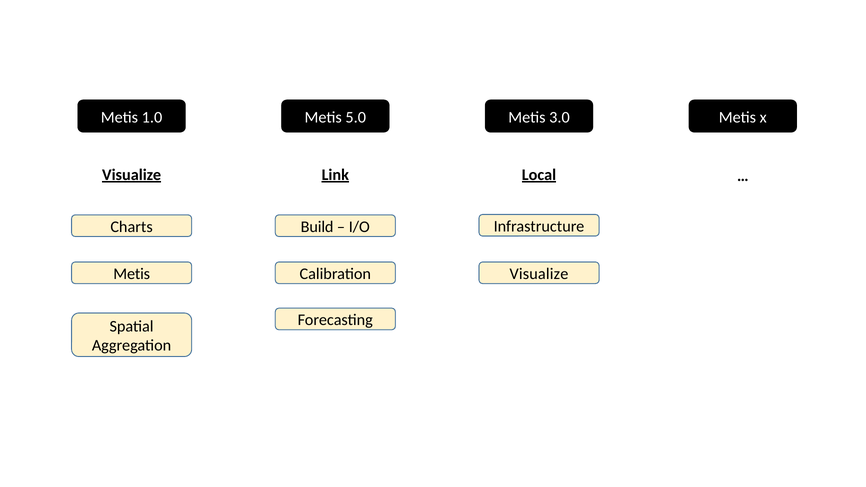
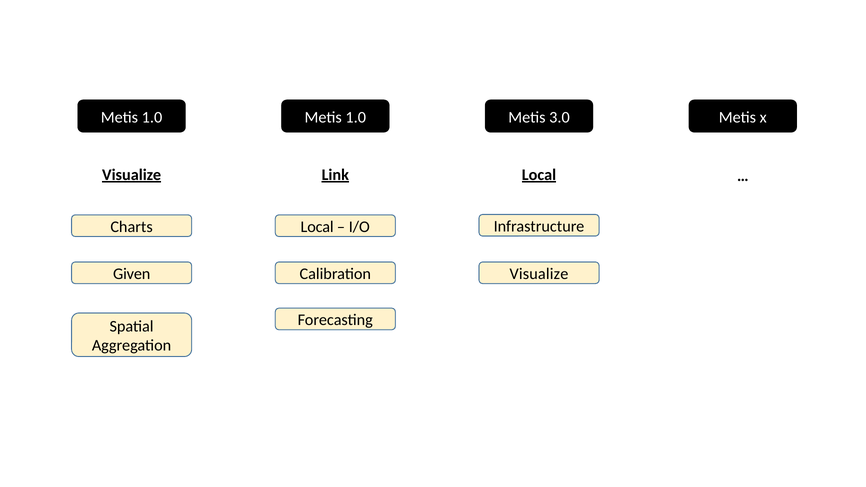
1.0 Metis 5.0: 5.0 -> 1.0
Build at (317, 227): Build -> Local
Metis at (132, 274): Metis -> Given
